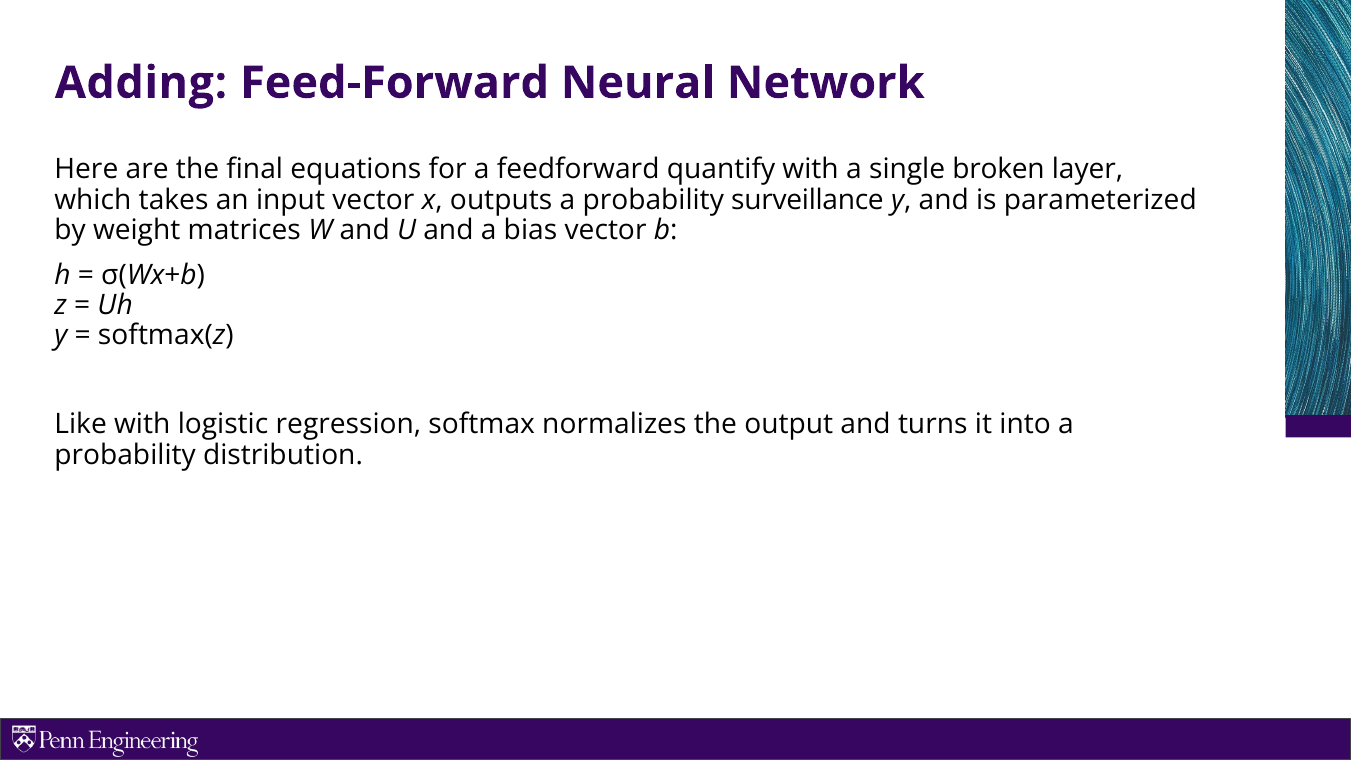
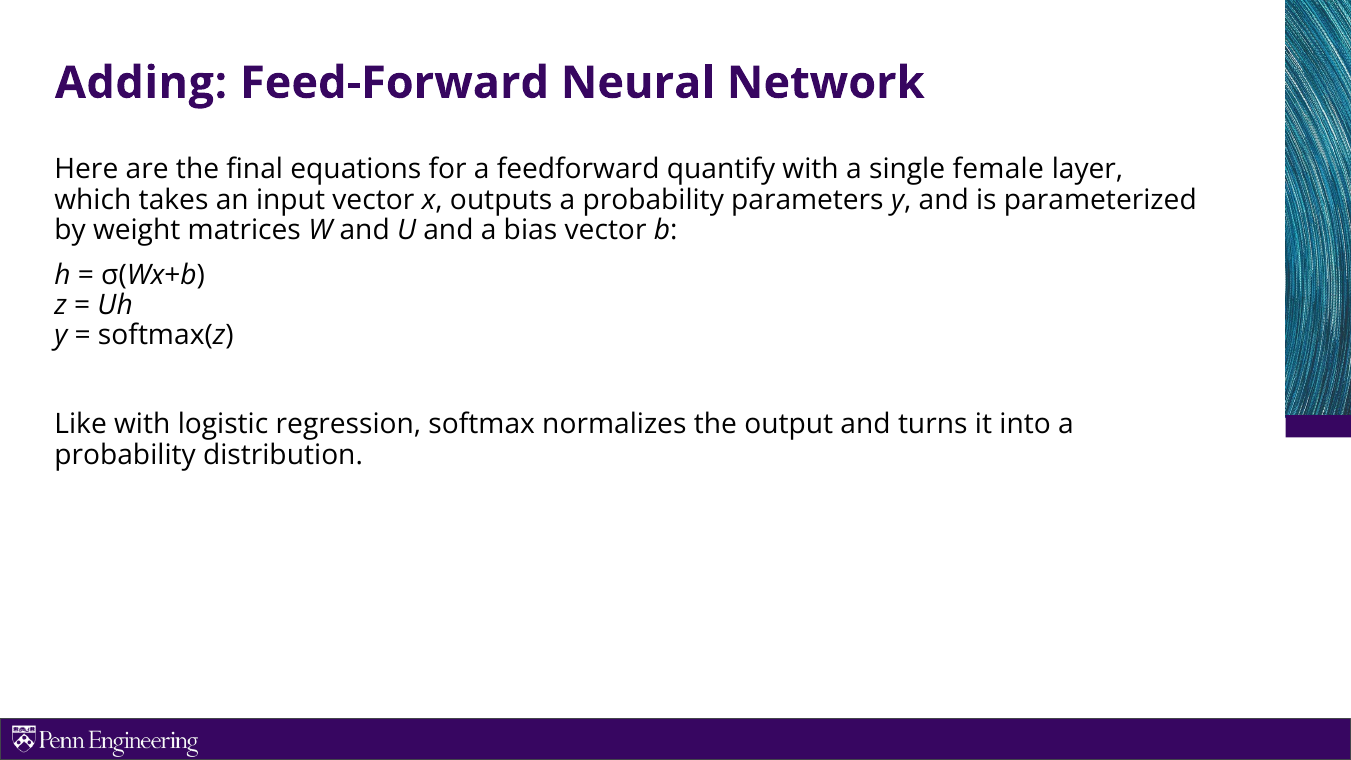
broken: broken -> female
surveillance: surveillance -> parameters
